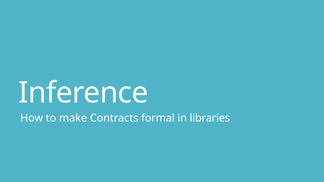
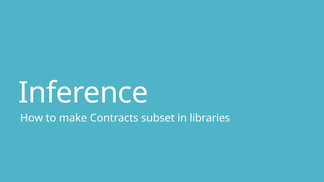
formal: formal -> subset
